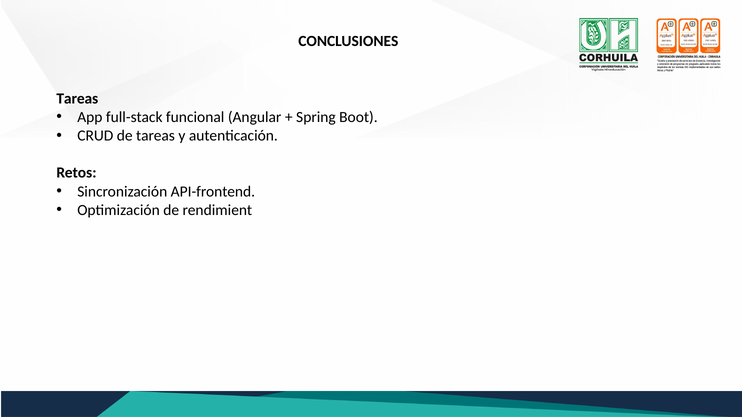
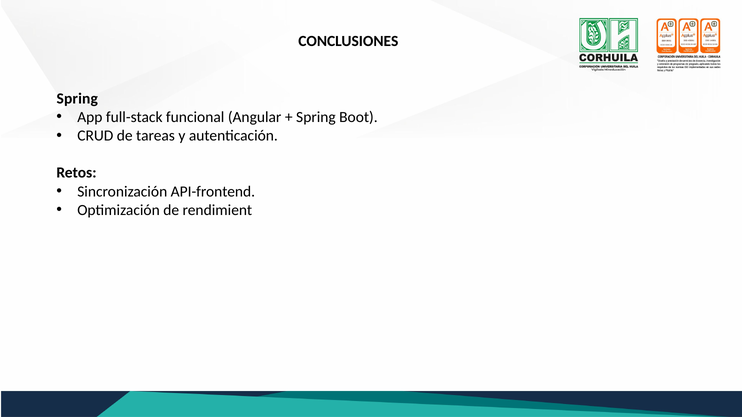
Tareas at (77, 99): Tareas -> Spring
